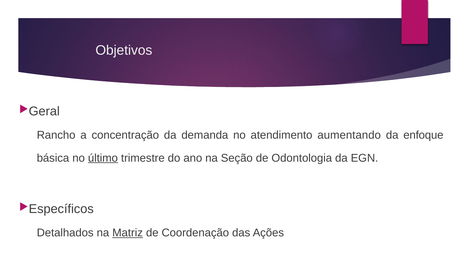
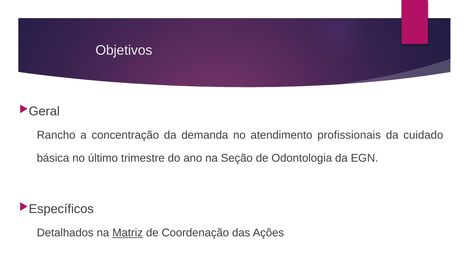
aumentando: aumentando -> profissionais
enfoque: enfoque -> cuidado
último underline: present -> none
